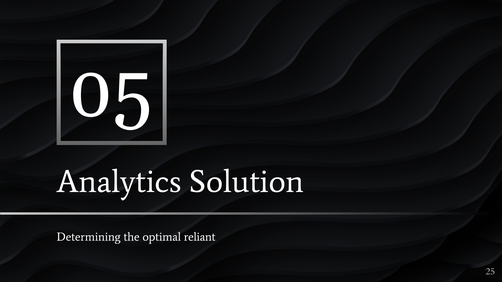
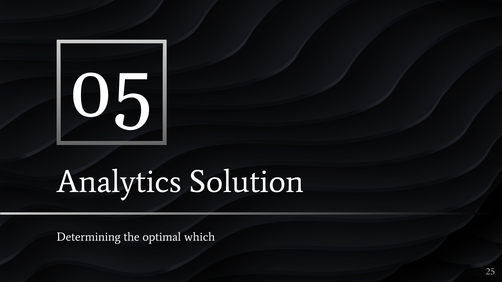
reliant: reliant -> which
